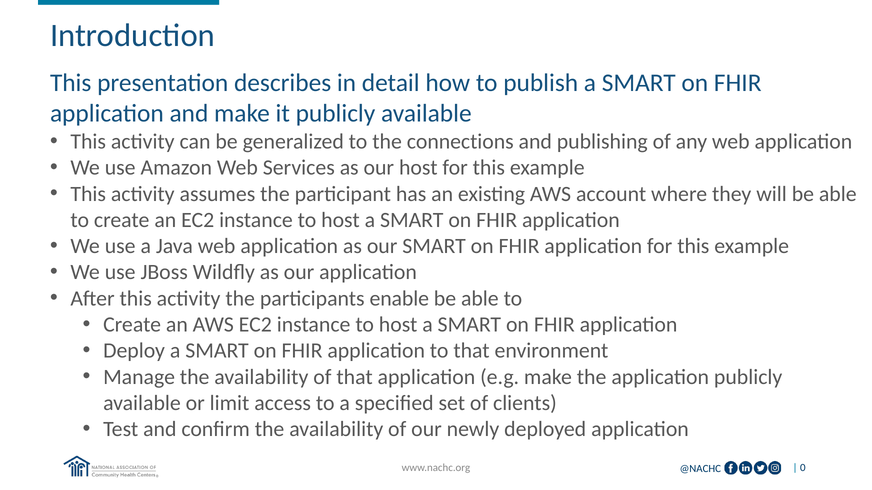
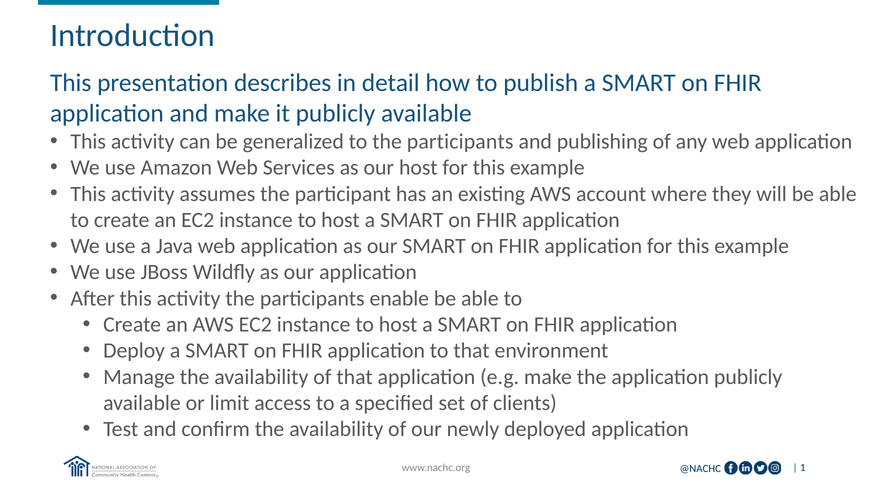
to the connections: connections -> participants
0: 0 -> 1
